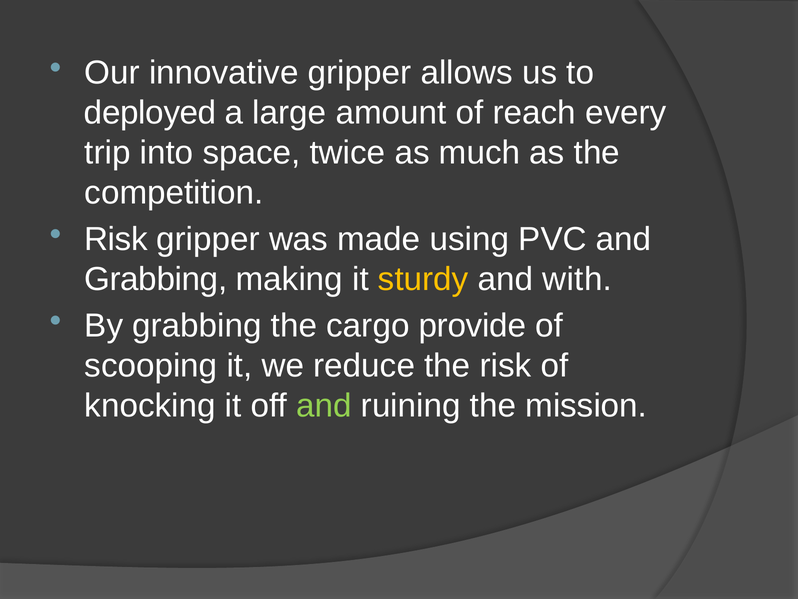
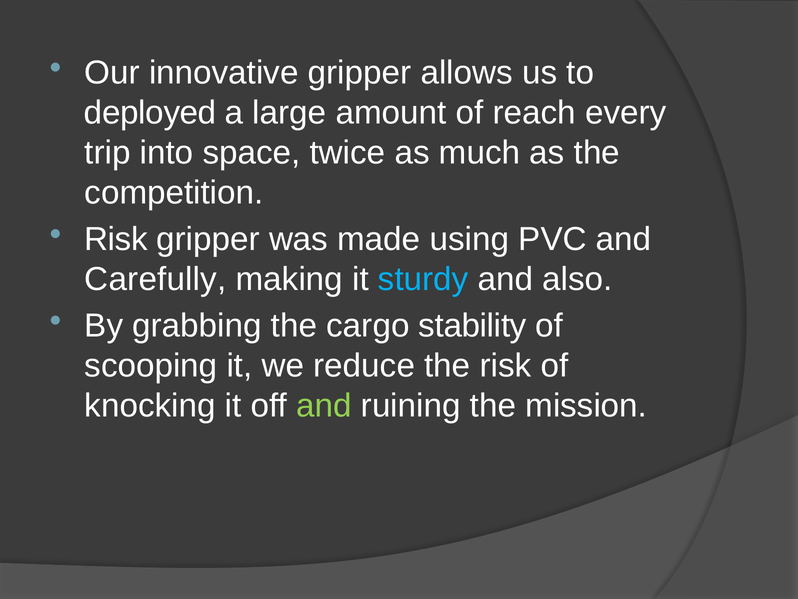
Grabbing at (156, 279): Grabbing -> Carefully
sturdy colour: yellow -> light blue
with: with -> also
provide: provide -> stability
